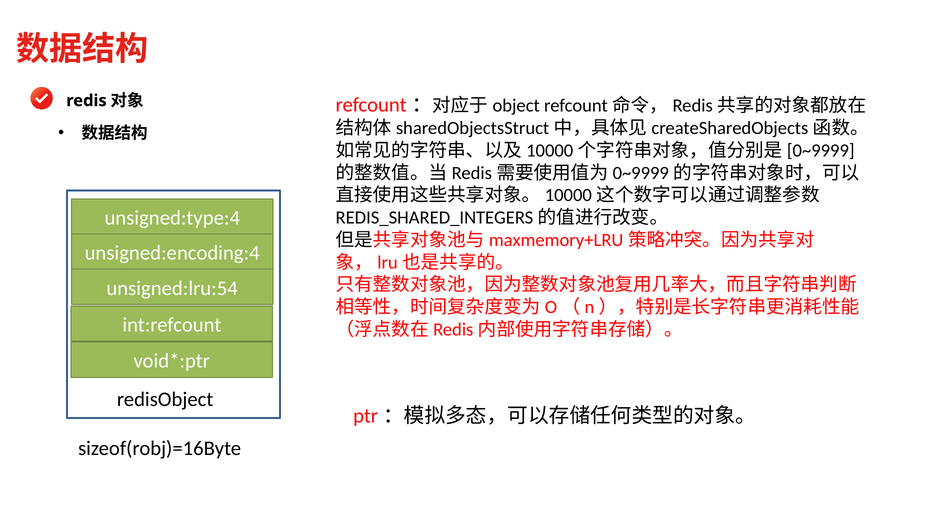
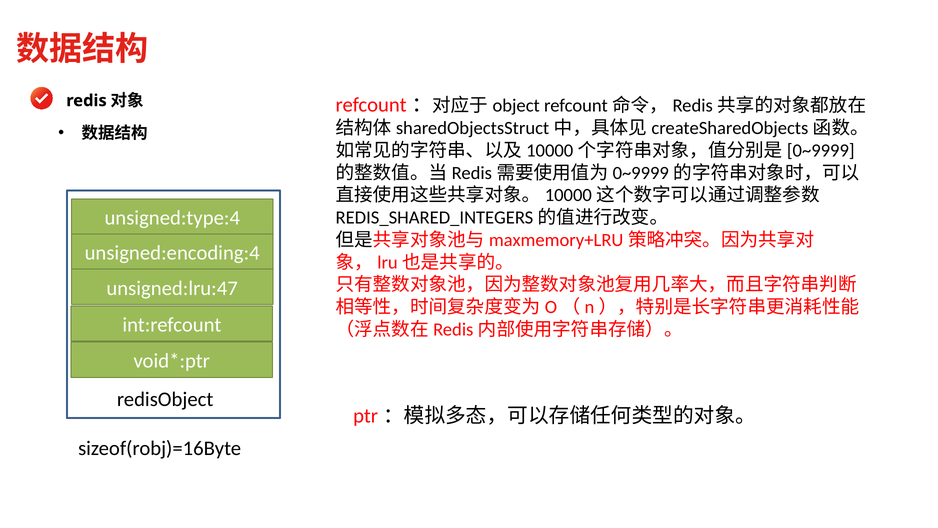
unsigned:lru:54: unsigned:lru:54 -> unsigned:lru:47
